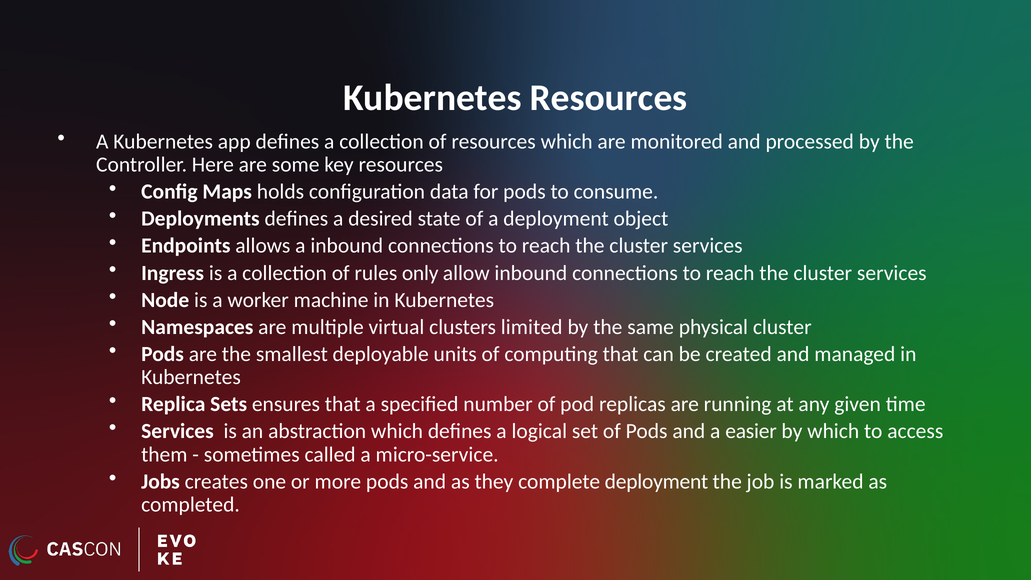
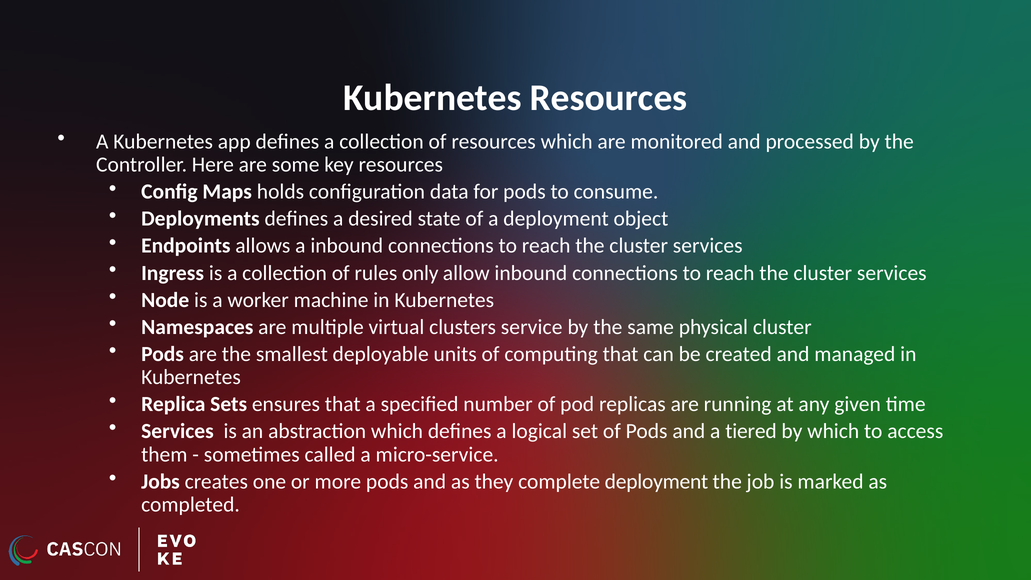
limited: limited -> service
easier: easier -> tiered
